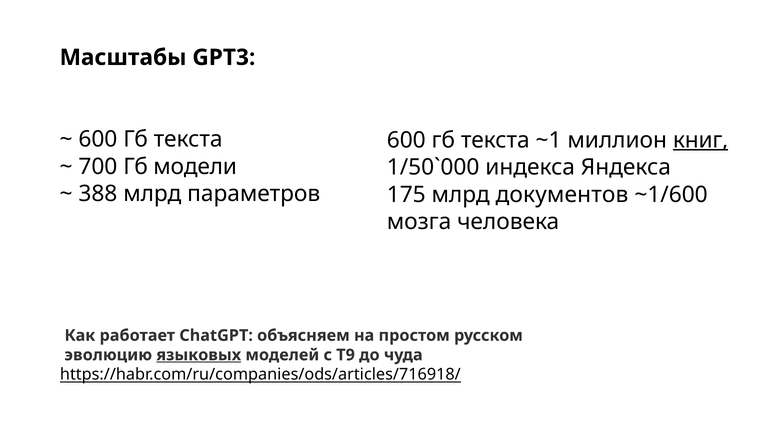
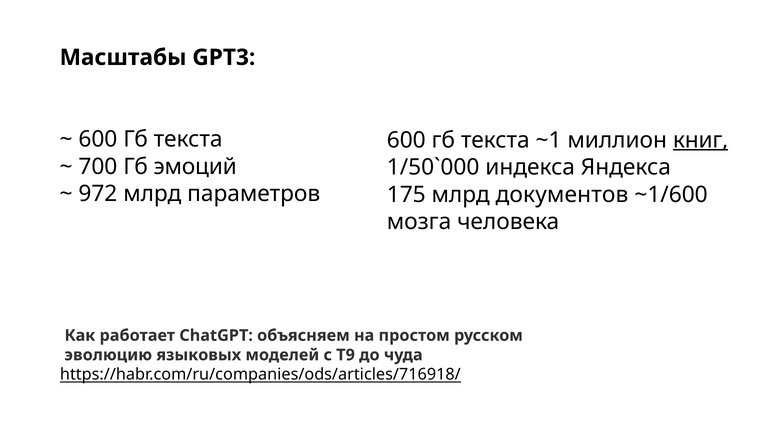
модели: модели -> эмоций
388: 388 -> 972
языковых underline: present -> none
